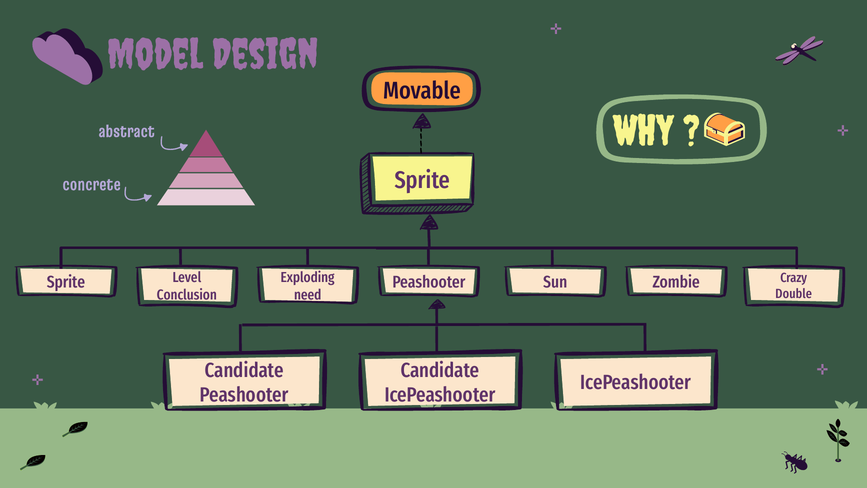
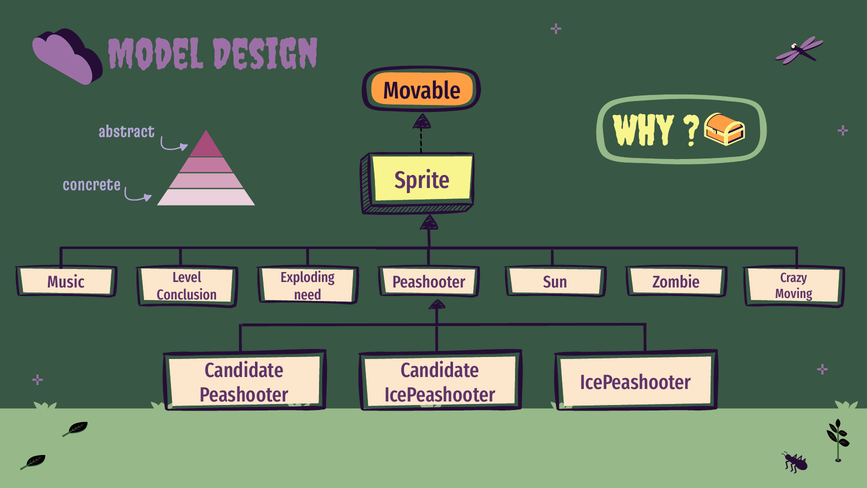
Sprite at (66, 282): Sprite -> Music
Double: Double -> Moving
